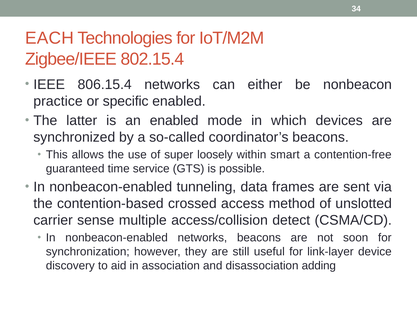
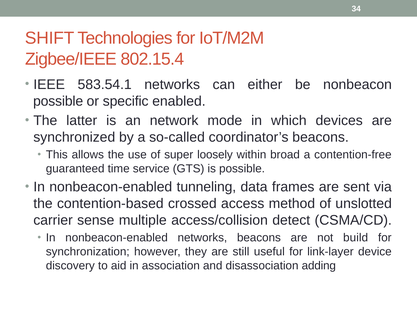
EACH: EACH -> SHIFT
806.15.4: 806.15.4 -> 583.54.1
practice at (58, 101): practice -> possible
an enabled: enabled -> network
smart: smart -> broad
soon: soon -> build
